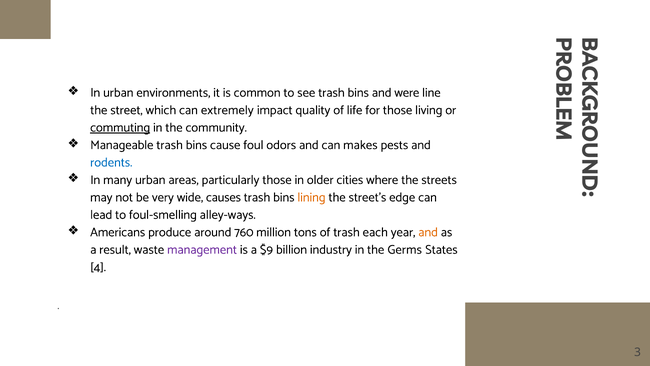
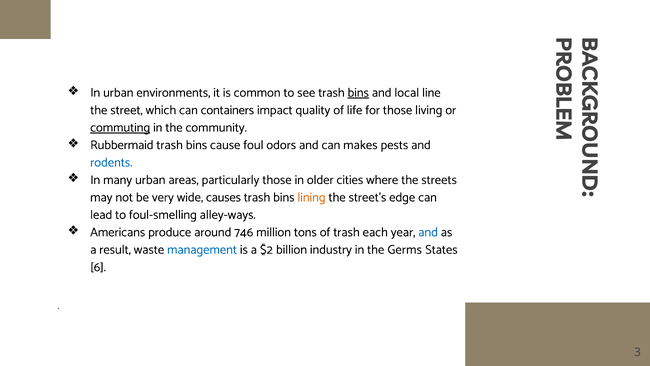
bins at (358, 92) underline: none -> present
were: were -> local
extremely: extremely -> containers
Manageable: Manageable -> Rubbermaid
760: 760 -> 746
and at (428, 232) colour: orange -> blue
management colour: purple -> blue
$9: $9 -> $2
4: 4 -> 6
